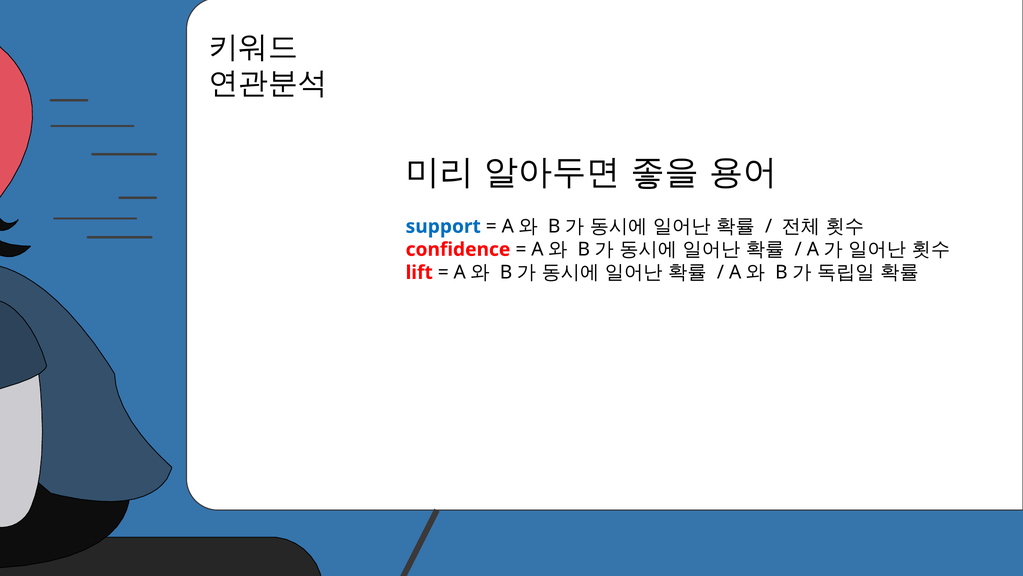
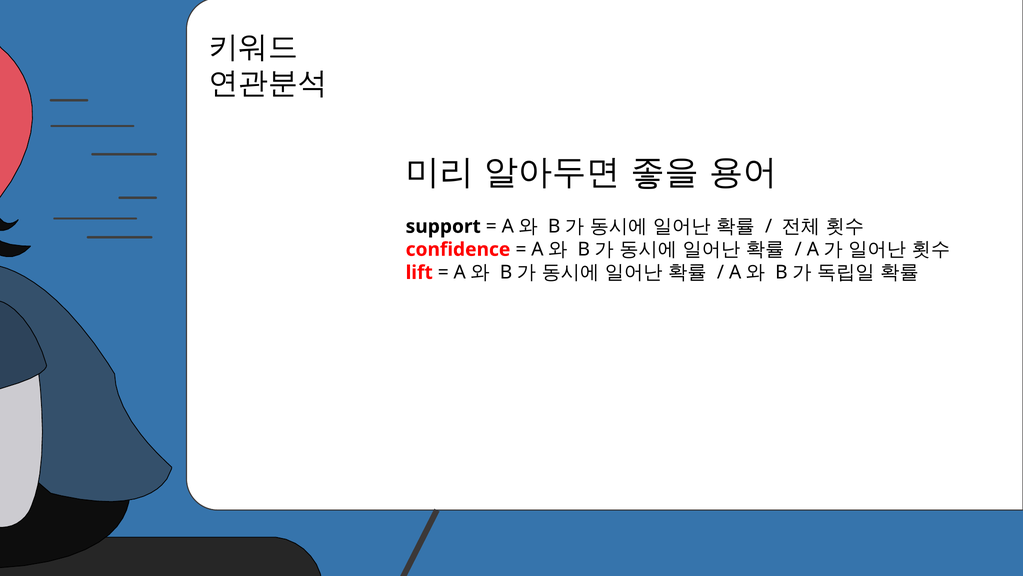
support colour: blue -> black
